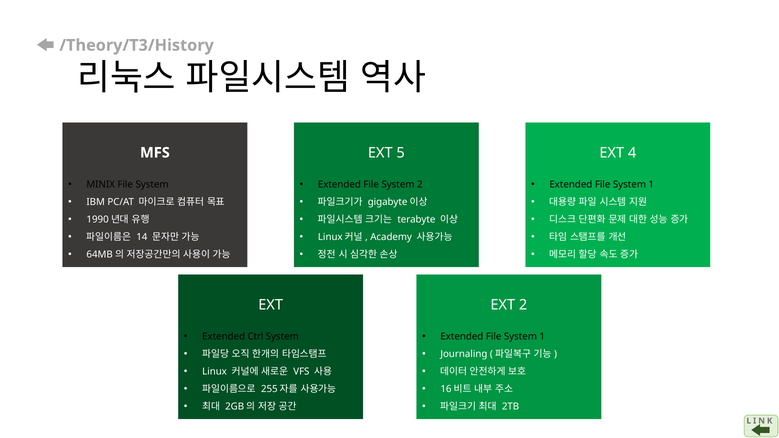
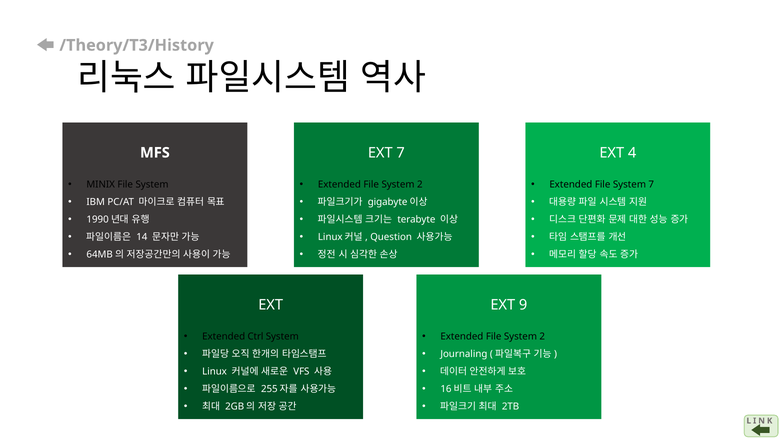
EXT 5: 5 -> 7
1 at (651, 185): 1 -> 7
Academy: Academy -> Question
EXT 2: 2 -> 9
1 at (542, 337): 1 -> 2
